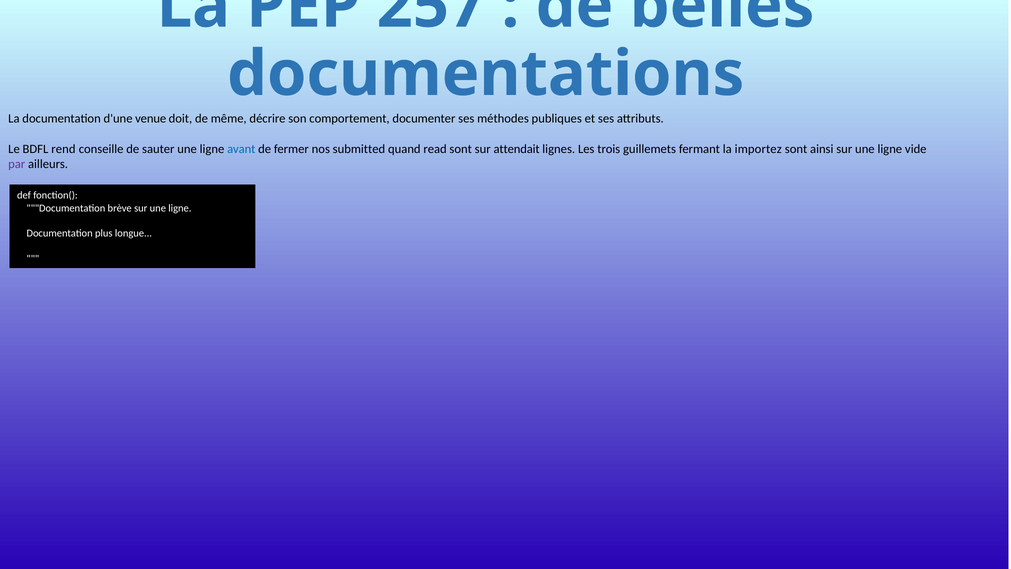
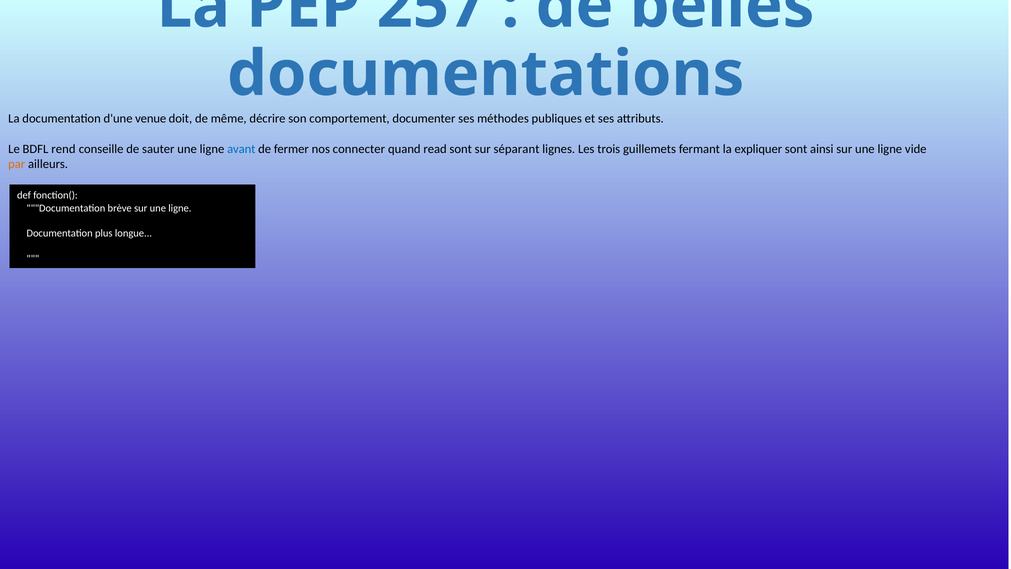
submitted: submitted -> connecter
attendait: attendait -> séparant
importez: importez -> expliquer
par colour: purple -> orange
